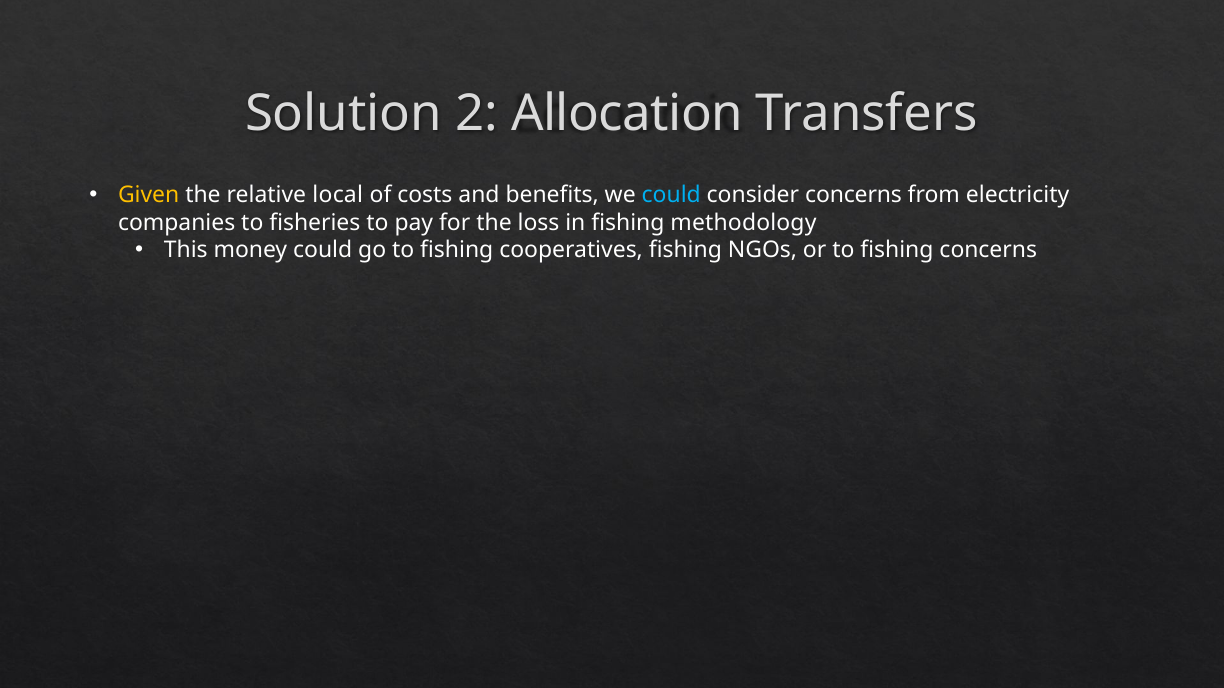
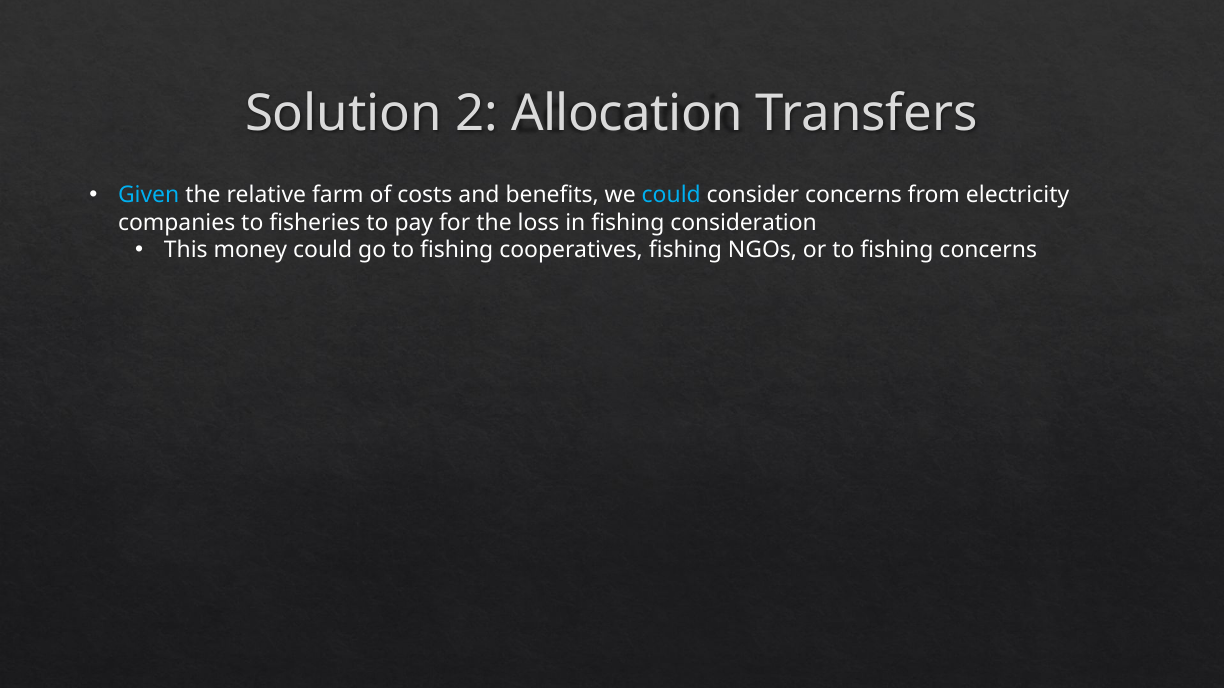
Given colour: yellow -> light blue
local: local -> farm
methodology: methodology -> consideration
